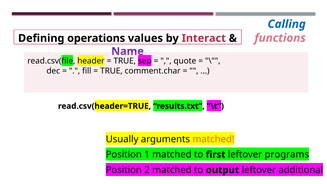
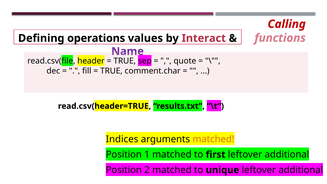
Calling colour: blue -> red
Usually: Usually -> Indices
first leftover programs: programs -> additional
output: output -> unique
